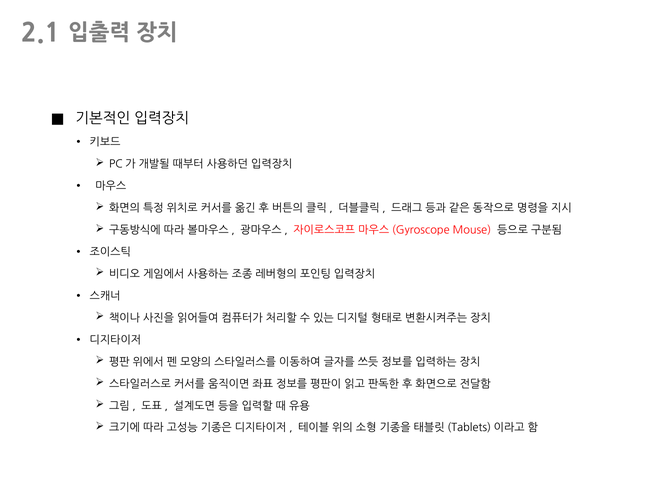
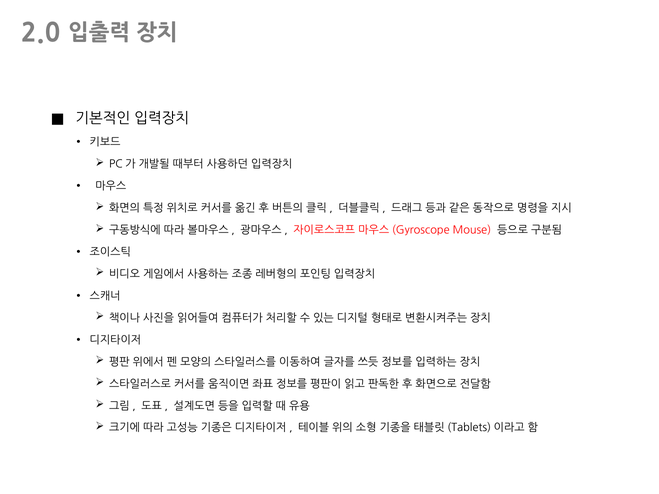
2.1: 2.1 -> 2.0
